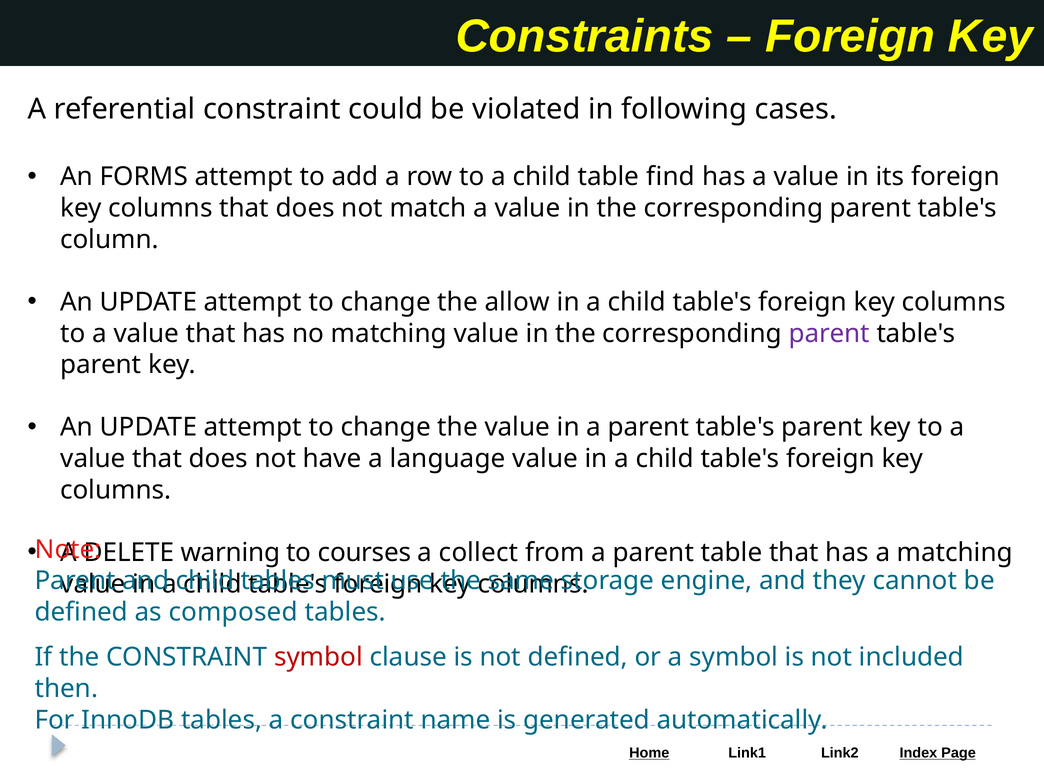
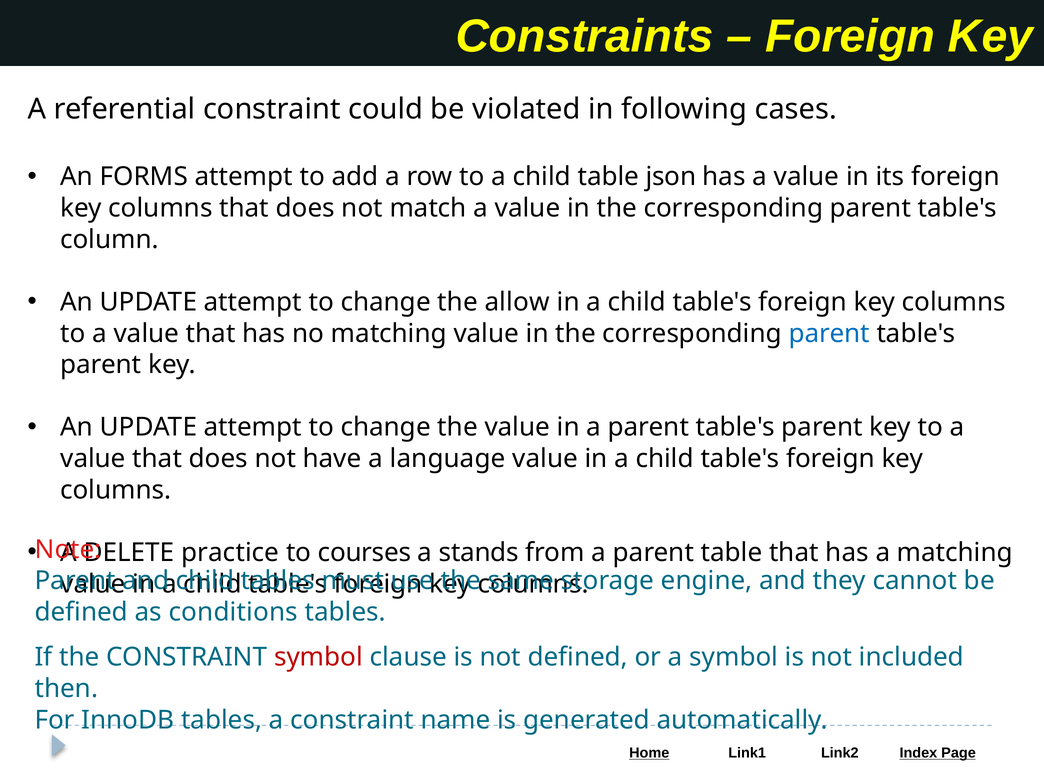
find: find -> json
parent at (829, 333) colour: purple -> blue
warning: warning -> practice
collect: collect -> stands
composed: composed -> conditions
